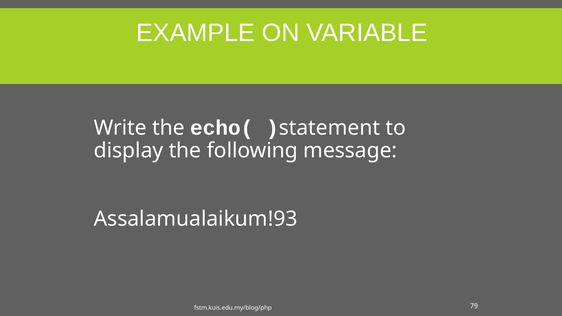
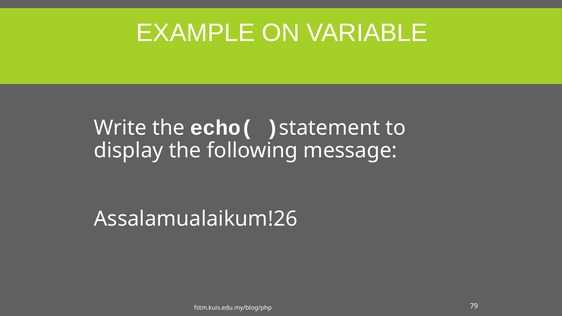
Assalamualaikum!93: Assalamualaikum!93 -> Assalamualaikum!26
